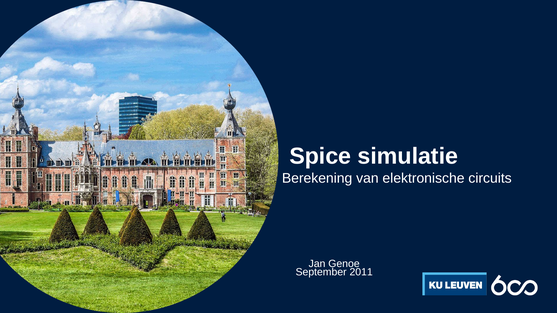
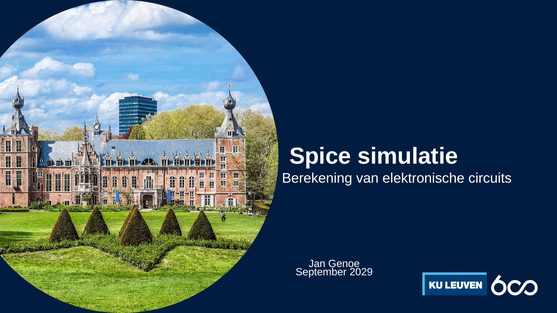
2011: 2011 -> 2029
